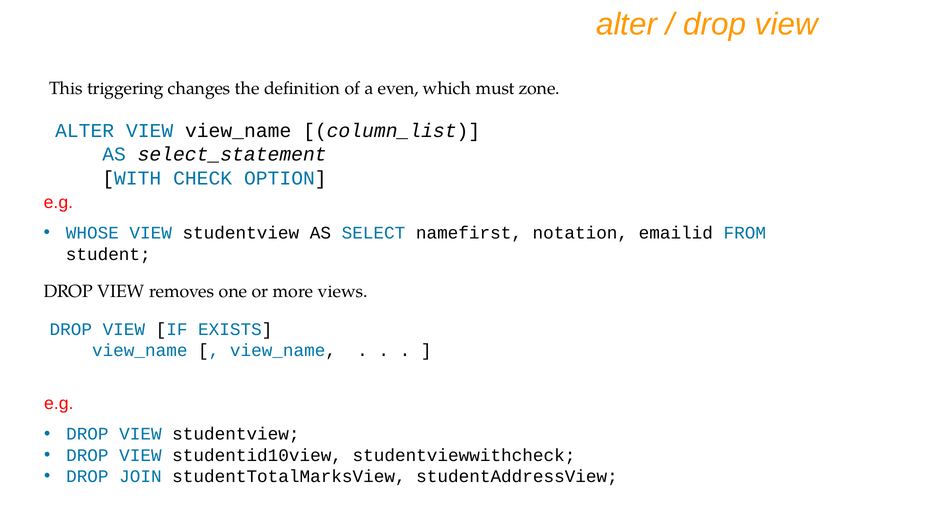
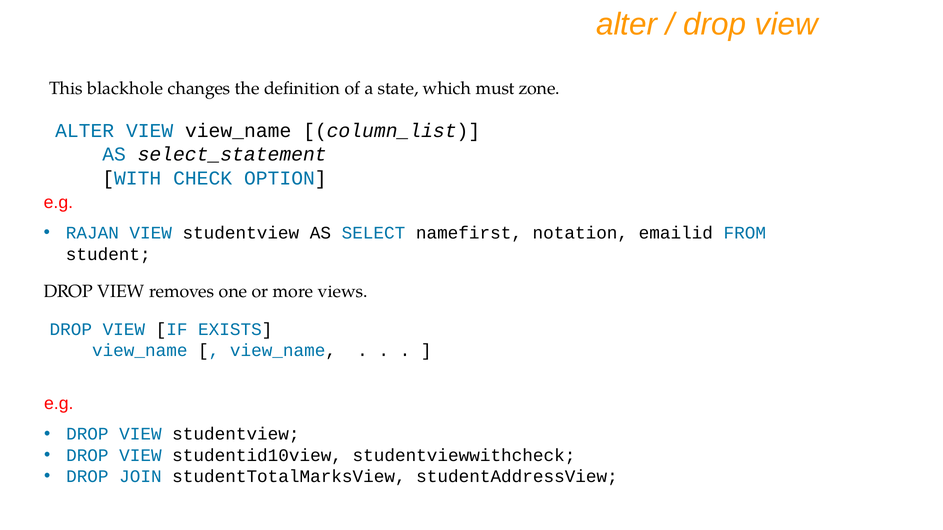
triggering: triggering -> blackhole
even: even -> state
WHOSE: WHOSE -> RAJAN
